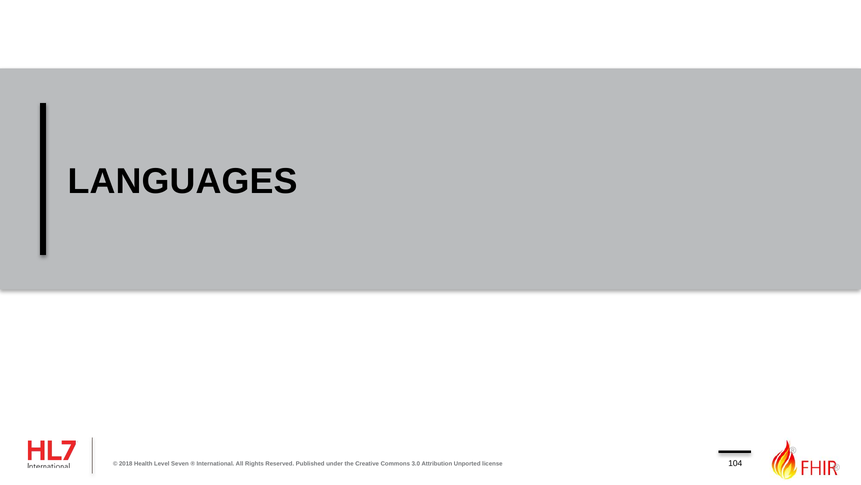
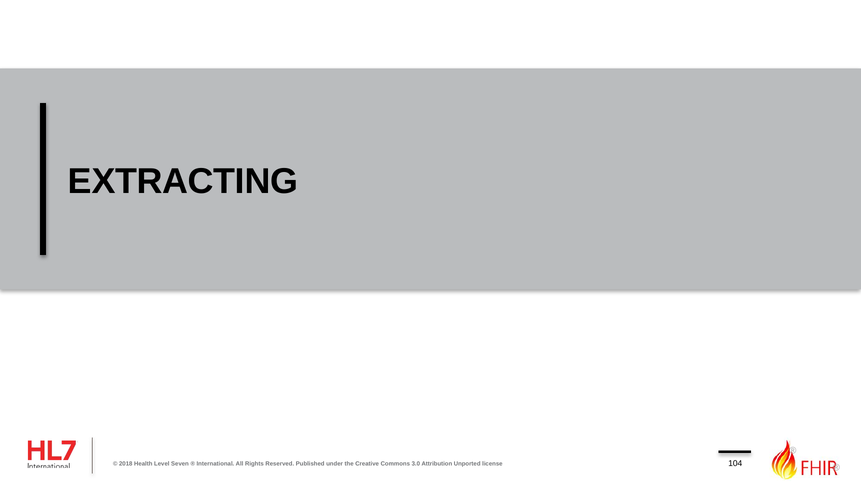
LANGUAGES: LANGUAGES -> EXTRACTING
